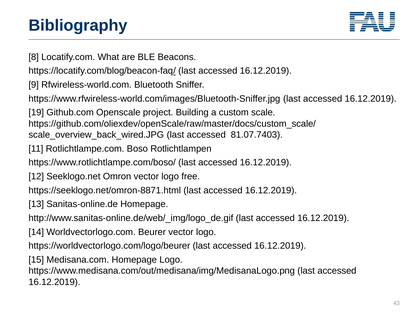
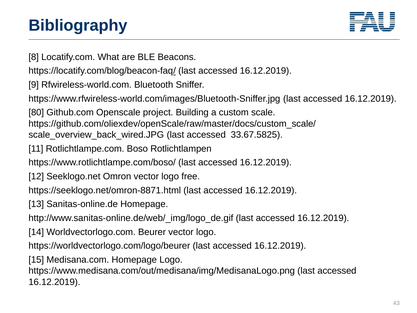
19: 19 -> 80
81.07.7403: 81.07.7403 -> 33.67.5825
